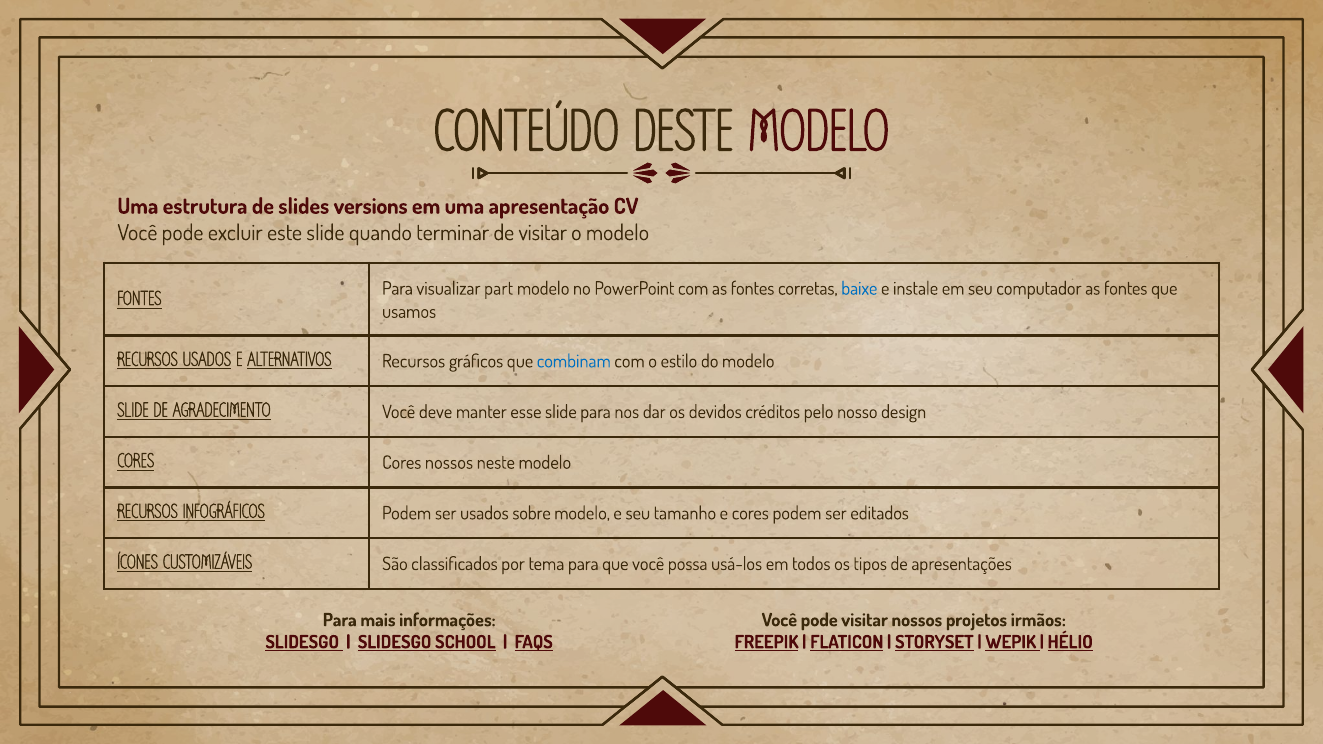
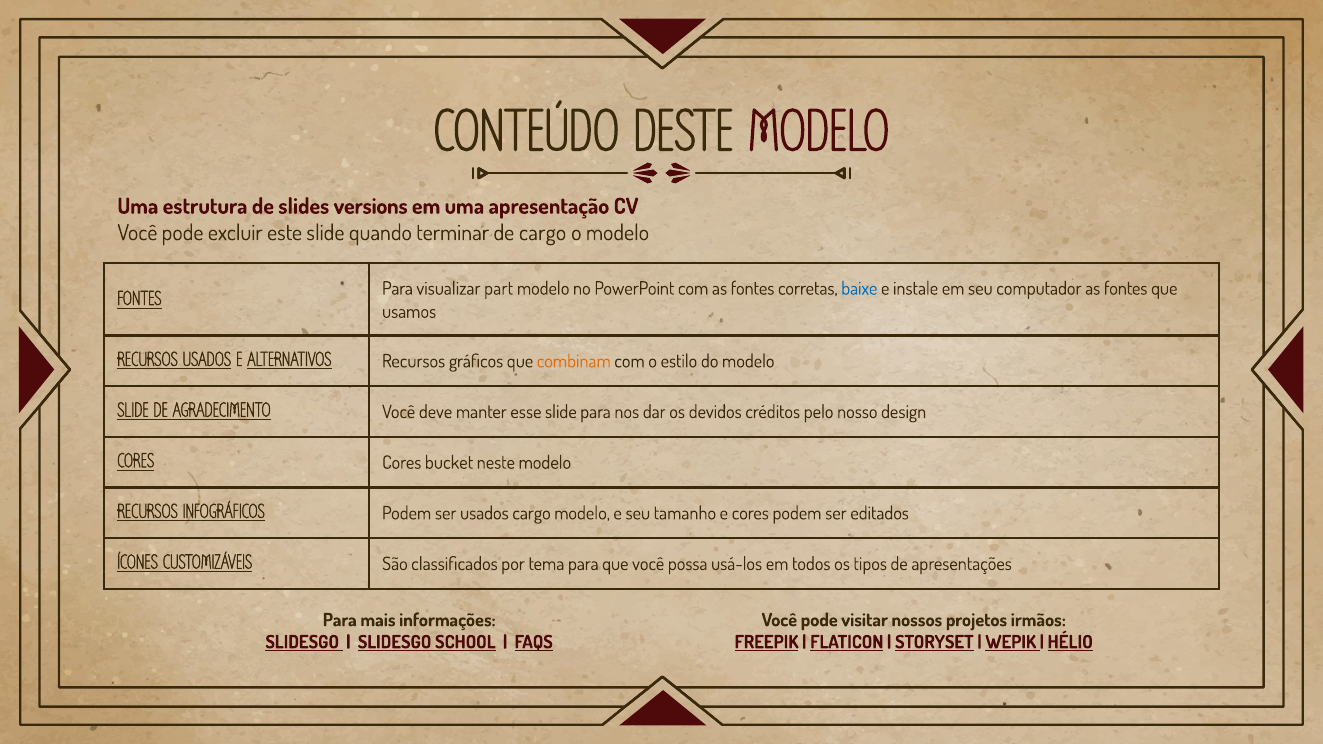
de visitar: visitar -> cargo
combinam colour: blue -> orange
Cores nossos: nossos -> bucket
usados sobre: sobre -> cargo
